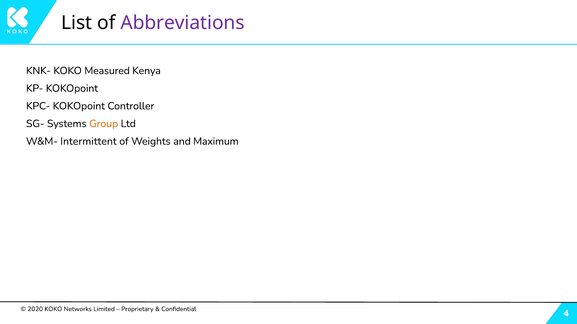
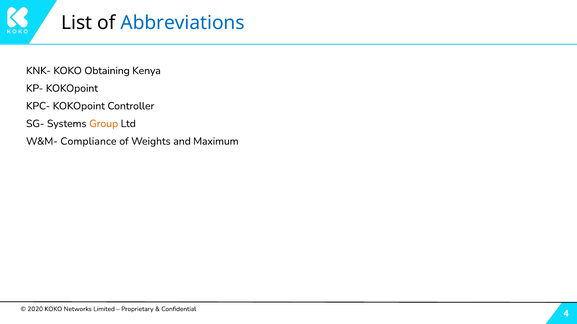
Abbreviations colour: purple -> blue
Measured: Measured -> Obtaining
Intermittent: Intermittent -> Compliance
